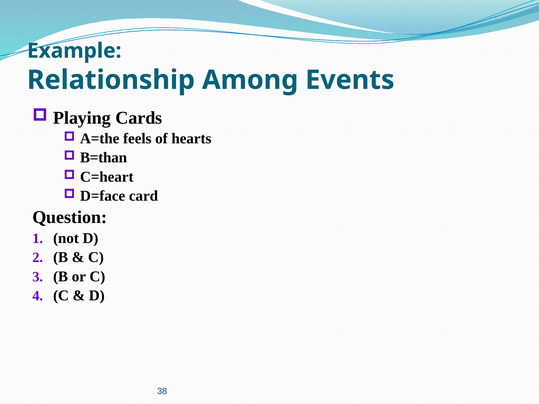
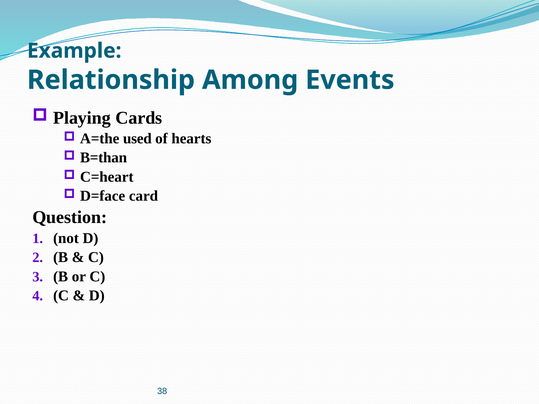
feels: feels -> used
